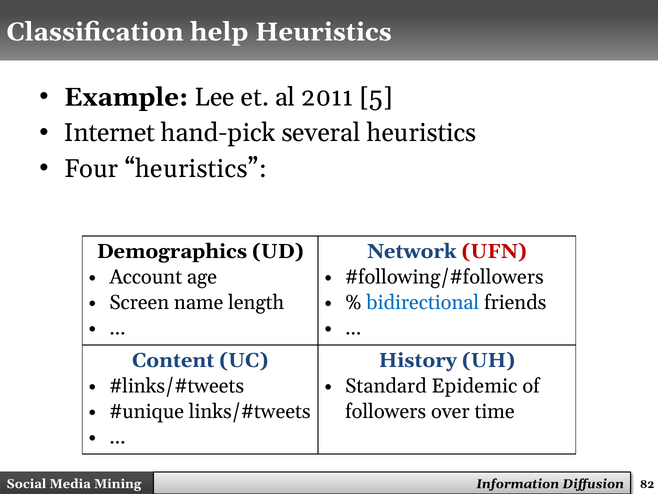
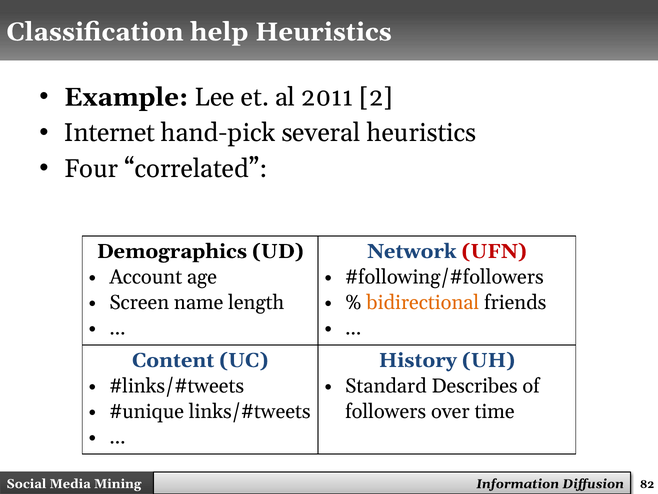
5: 5 -> 2
Four heuristics: heuristics -> correlated
bidirectional colour: blue -> orange
Epidemic: Epidemic -> Describes
